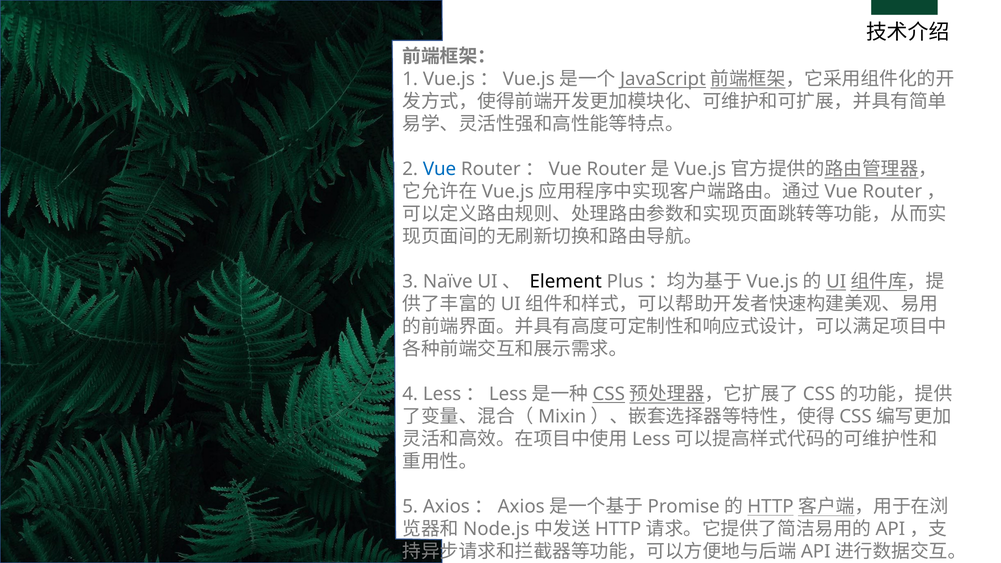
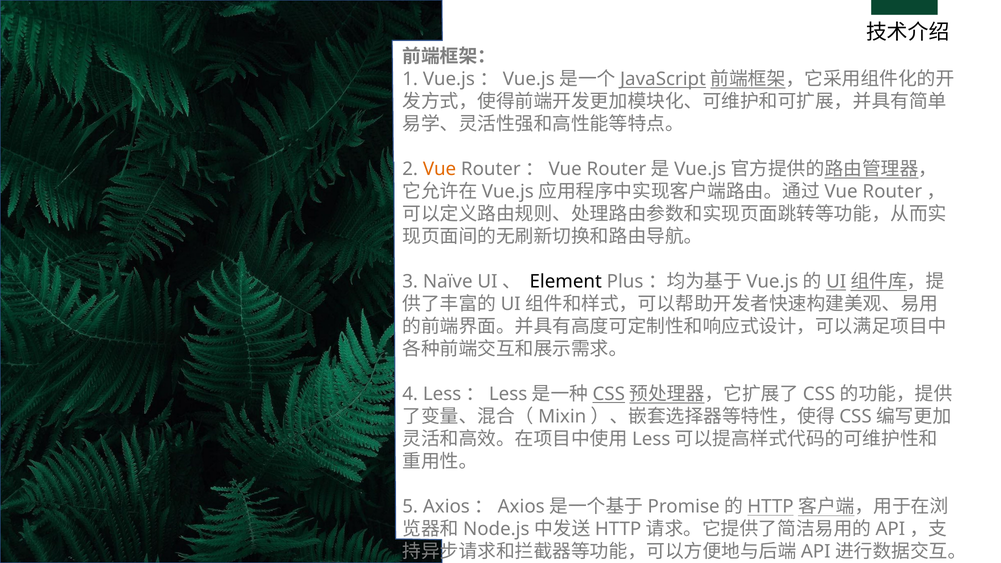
Vue colour: blue -> orange
